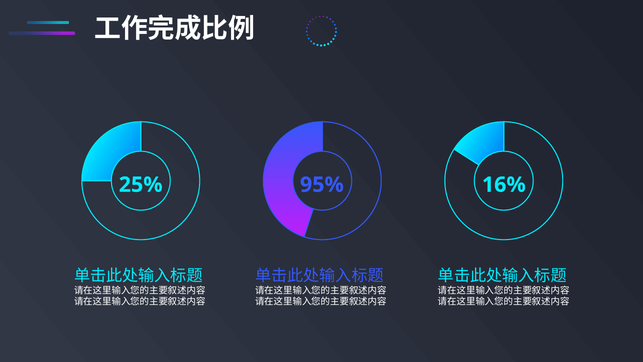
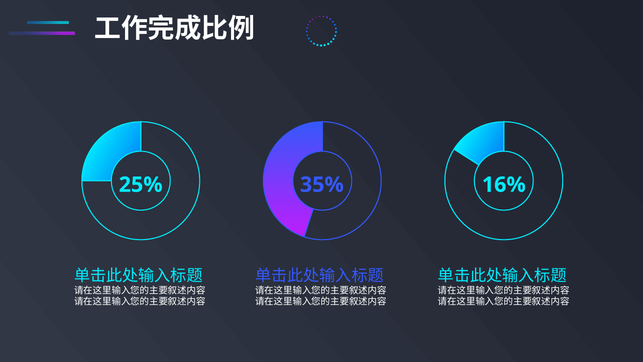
95%: 95% -> 35%
